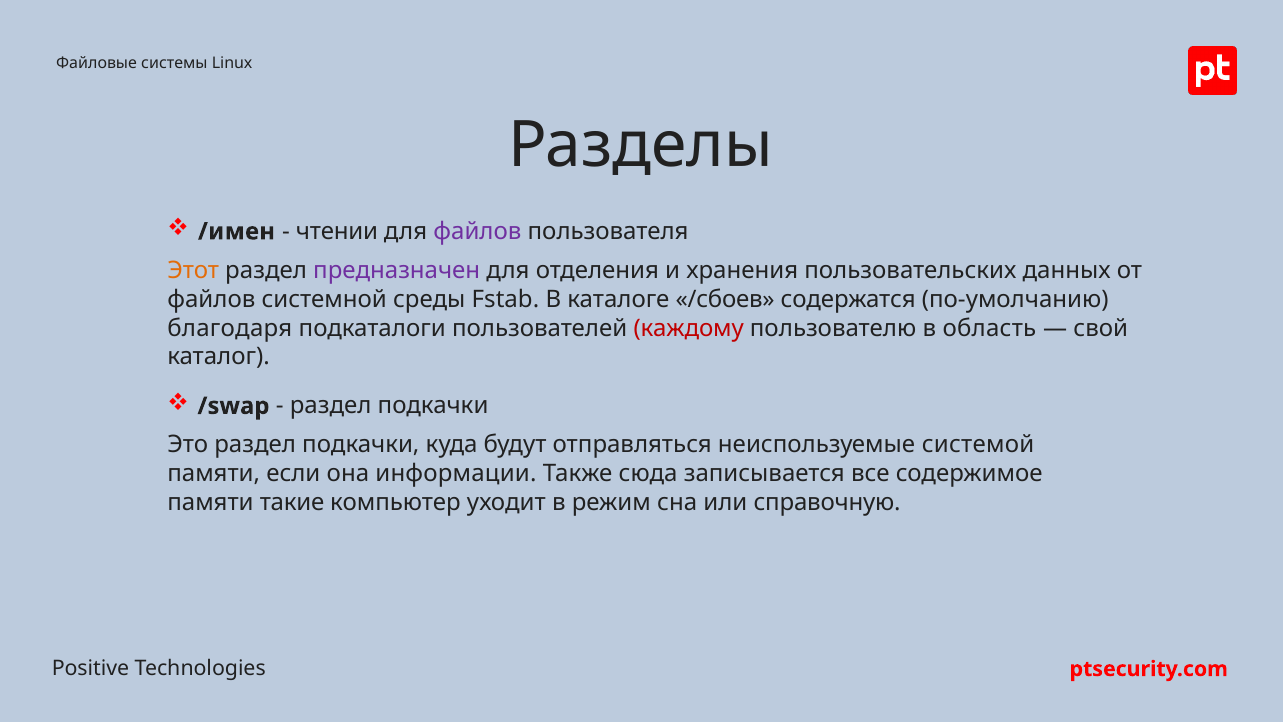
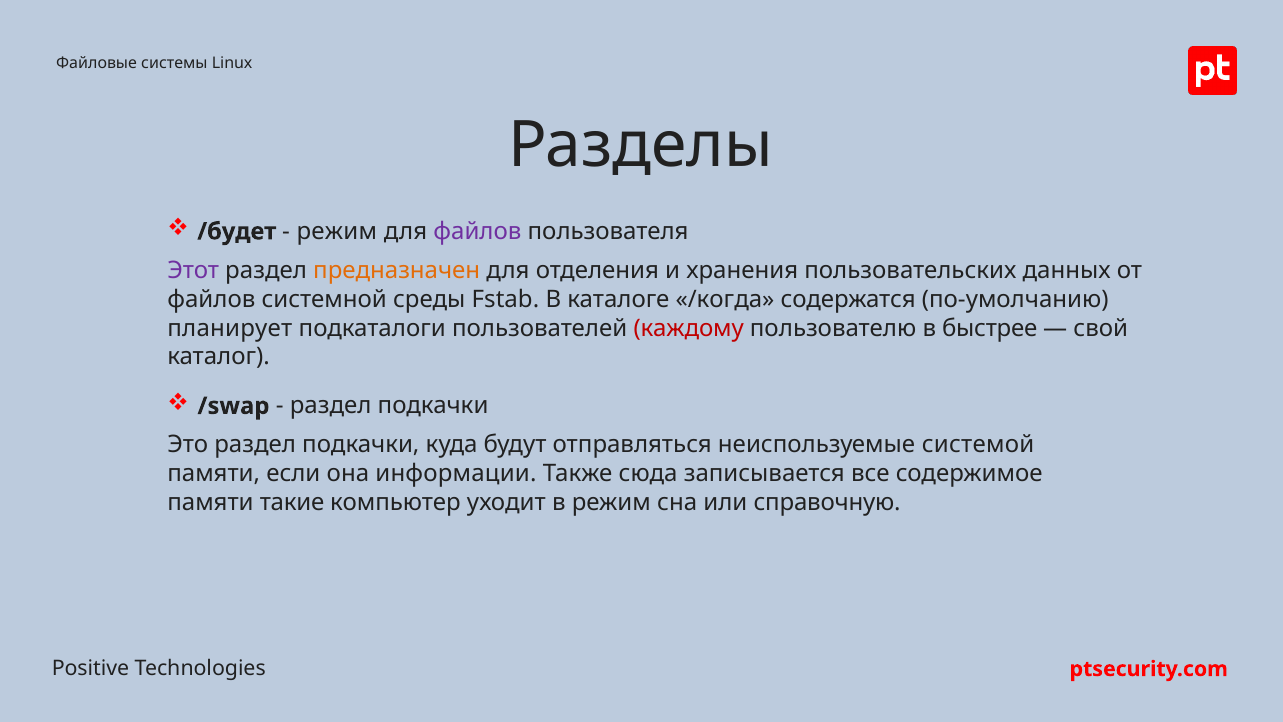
/имен: /имен -> /будет
чтении at (337, 231): чтении -> режим
Этот colour: orange -> purple
предназначен colour: purple -> orange
/сбоев: /сбоев -> /когда
благодаря: благодаря -> планирует
область: область -> быстрее
